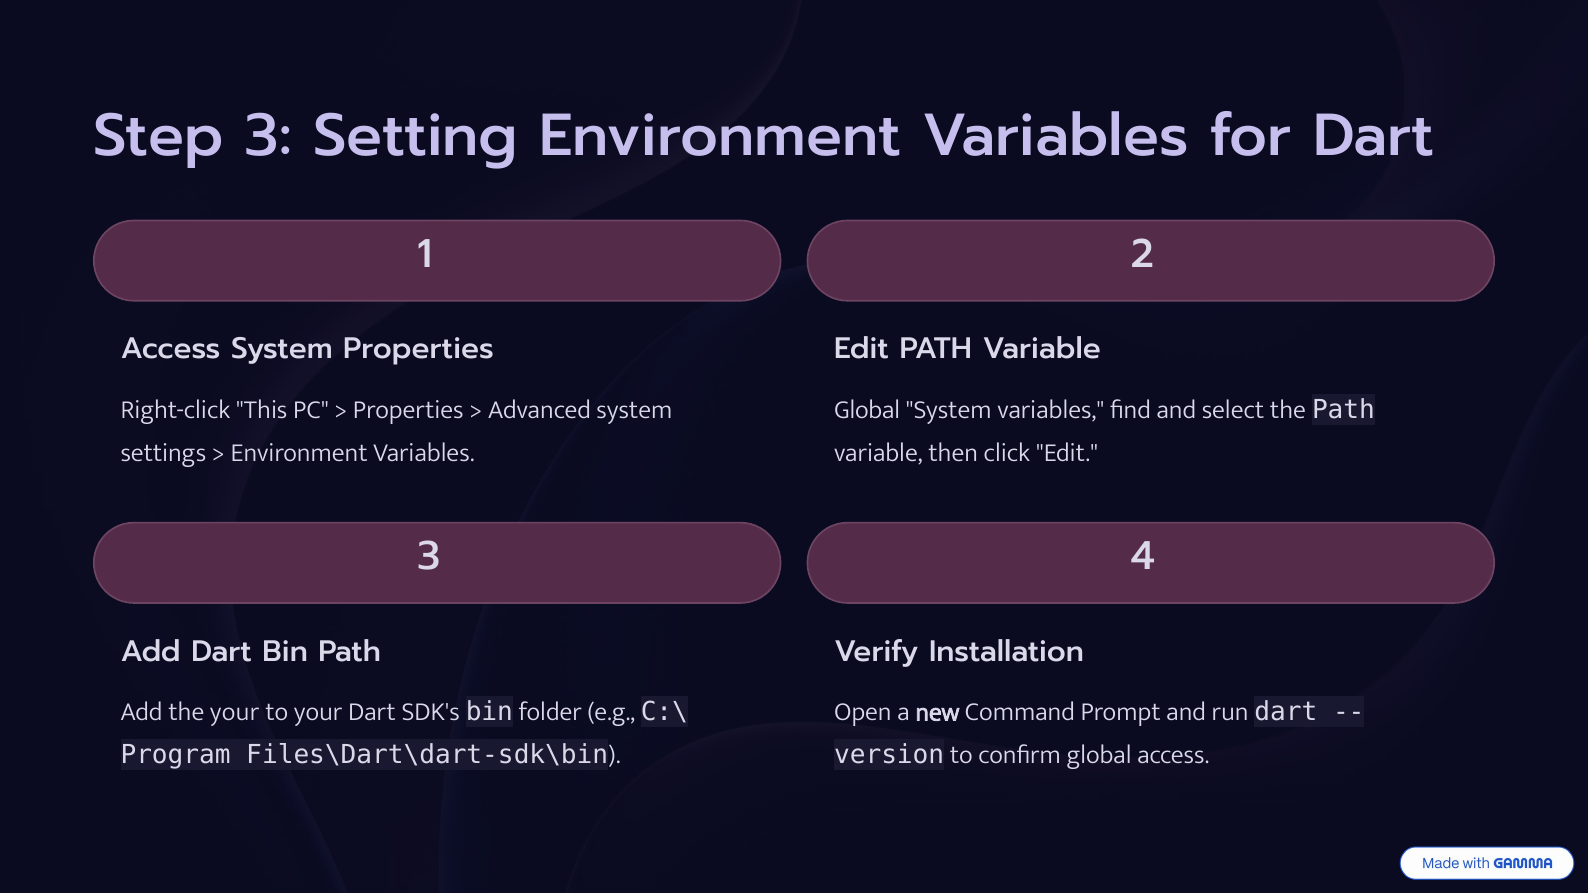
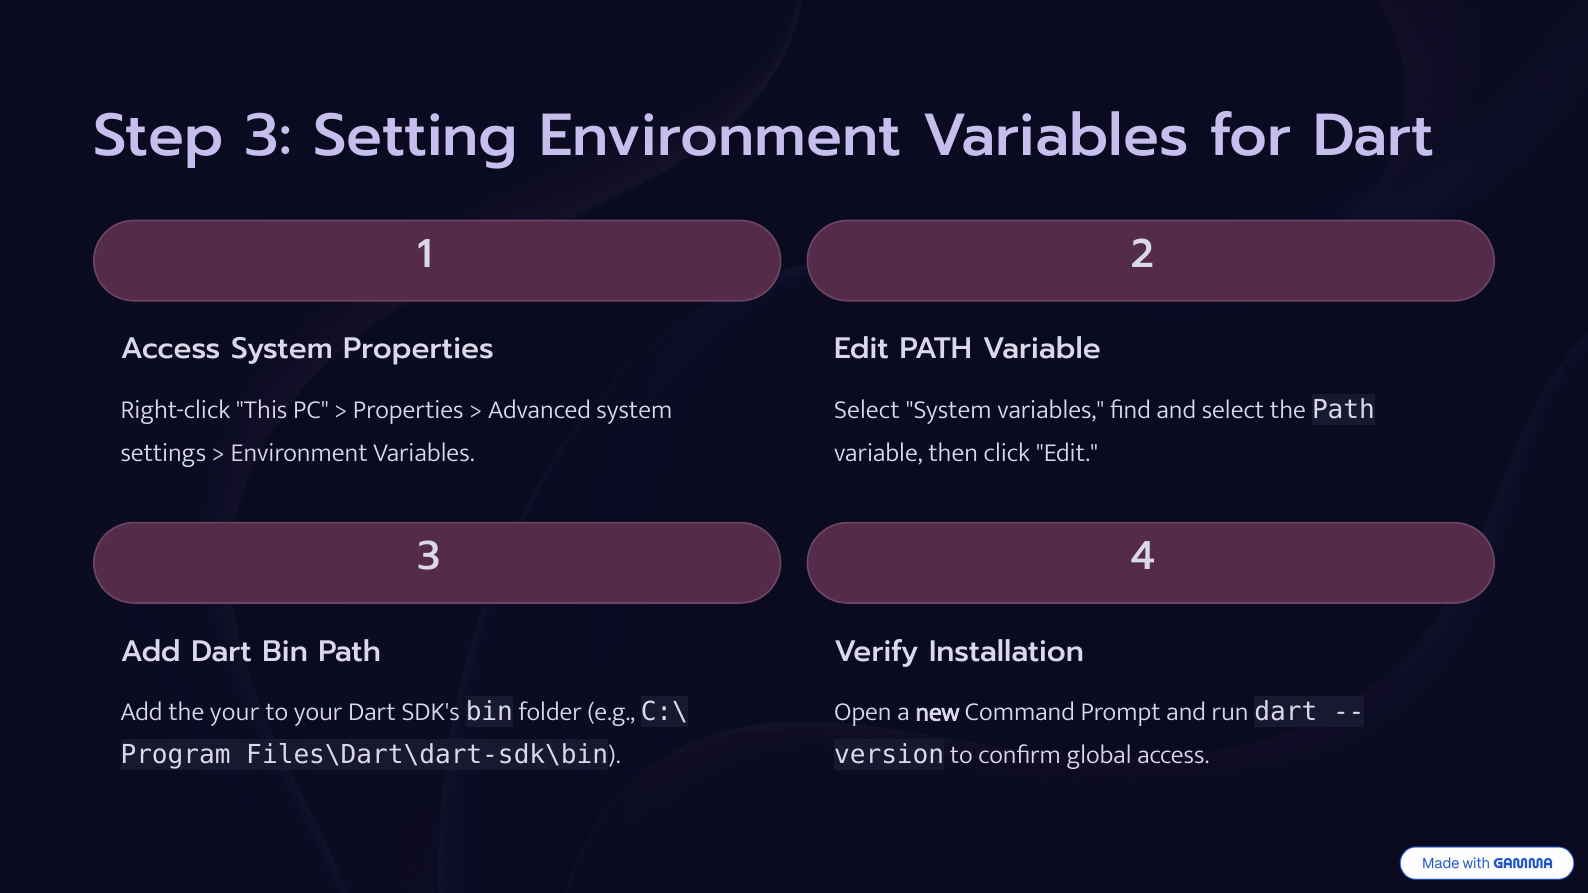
Global at (867, 410): Global -> Select
